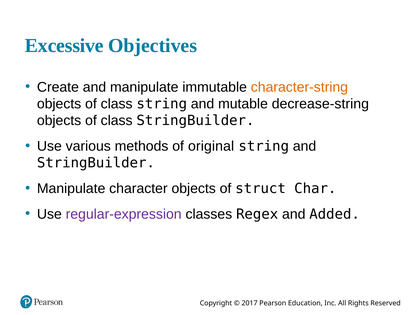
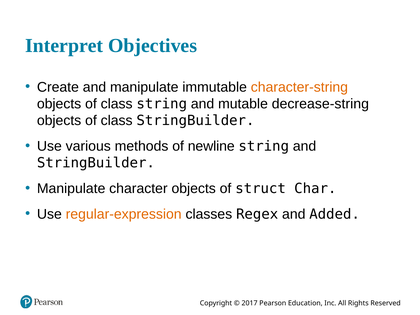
Excessive: Excessive -> Interpret
original: original -> newline
regular-expression colour: purple -> orange
